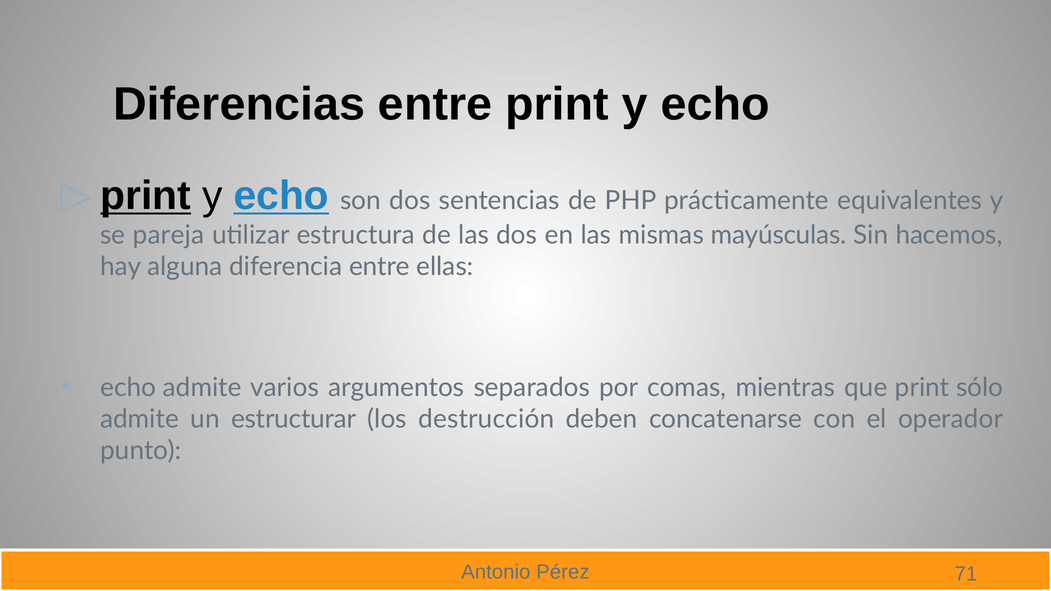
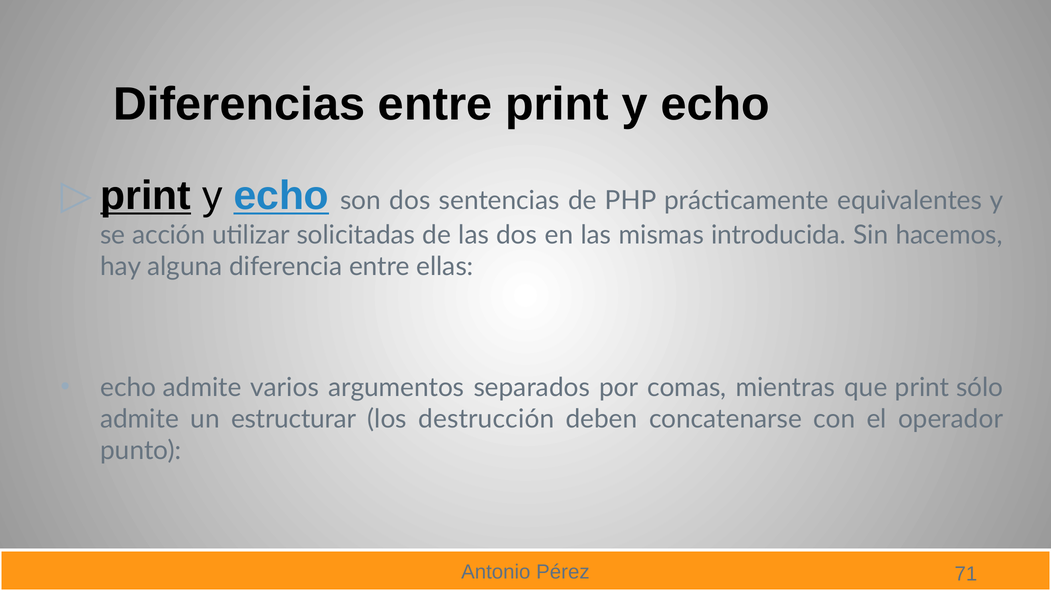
pareja: pareja -> acción
estructura: estructura -> solicitadas
mayúsculas: mayúsculas -> introducida
